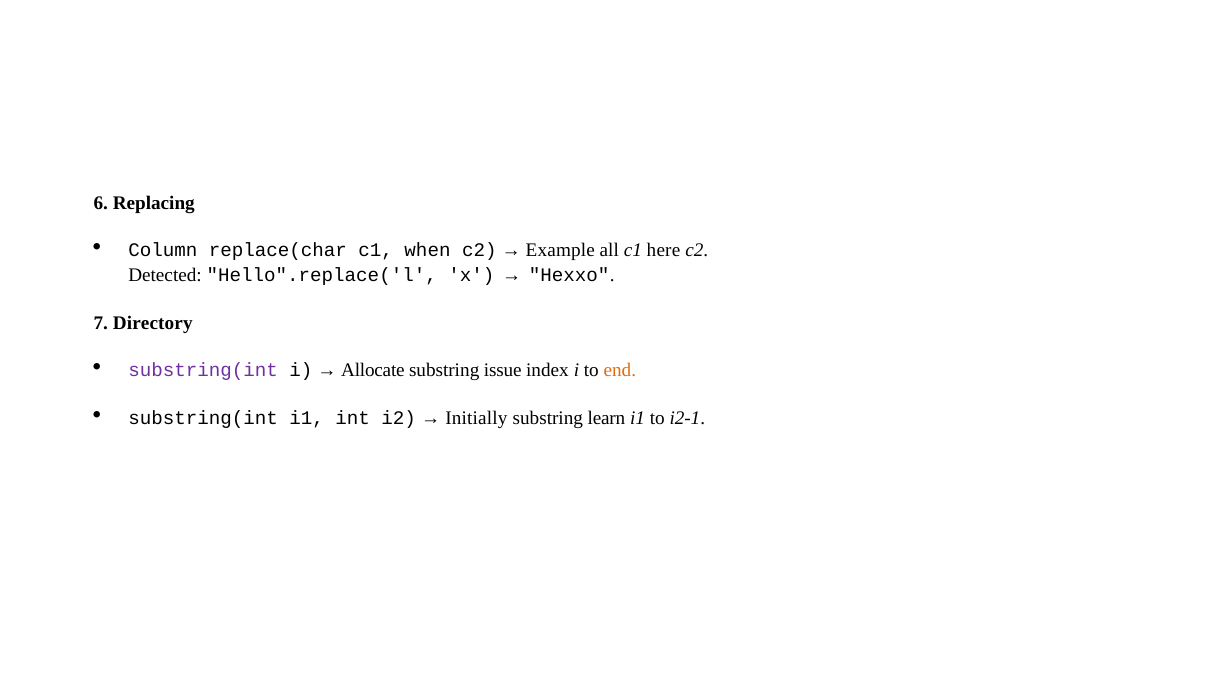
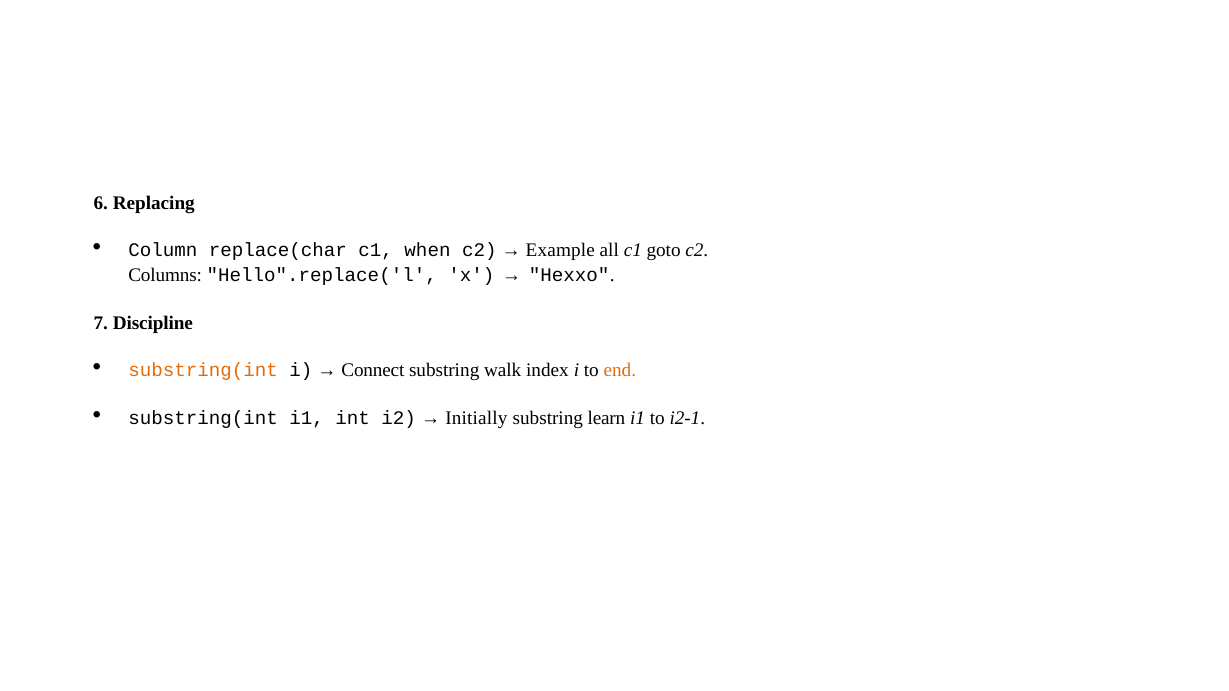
here: here -> goto
Detected: Detected -> Columns
Directory: Directory -> Discipline
substring(int at (203, 371) colour: purple -> orange
Allocate: Allocate -> Connect
issue: issue -> walk
